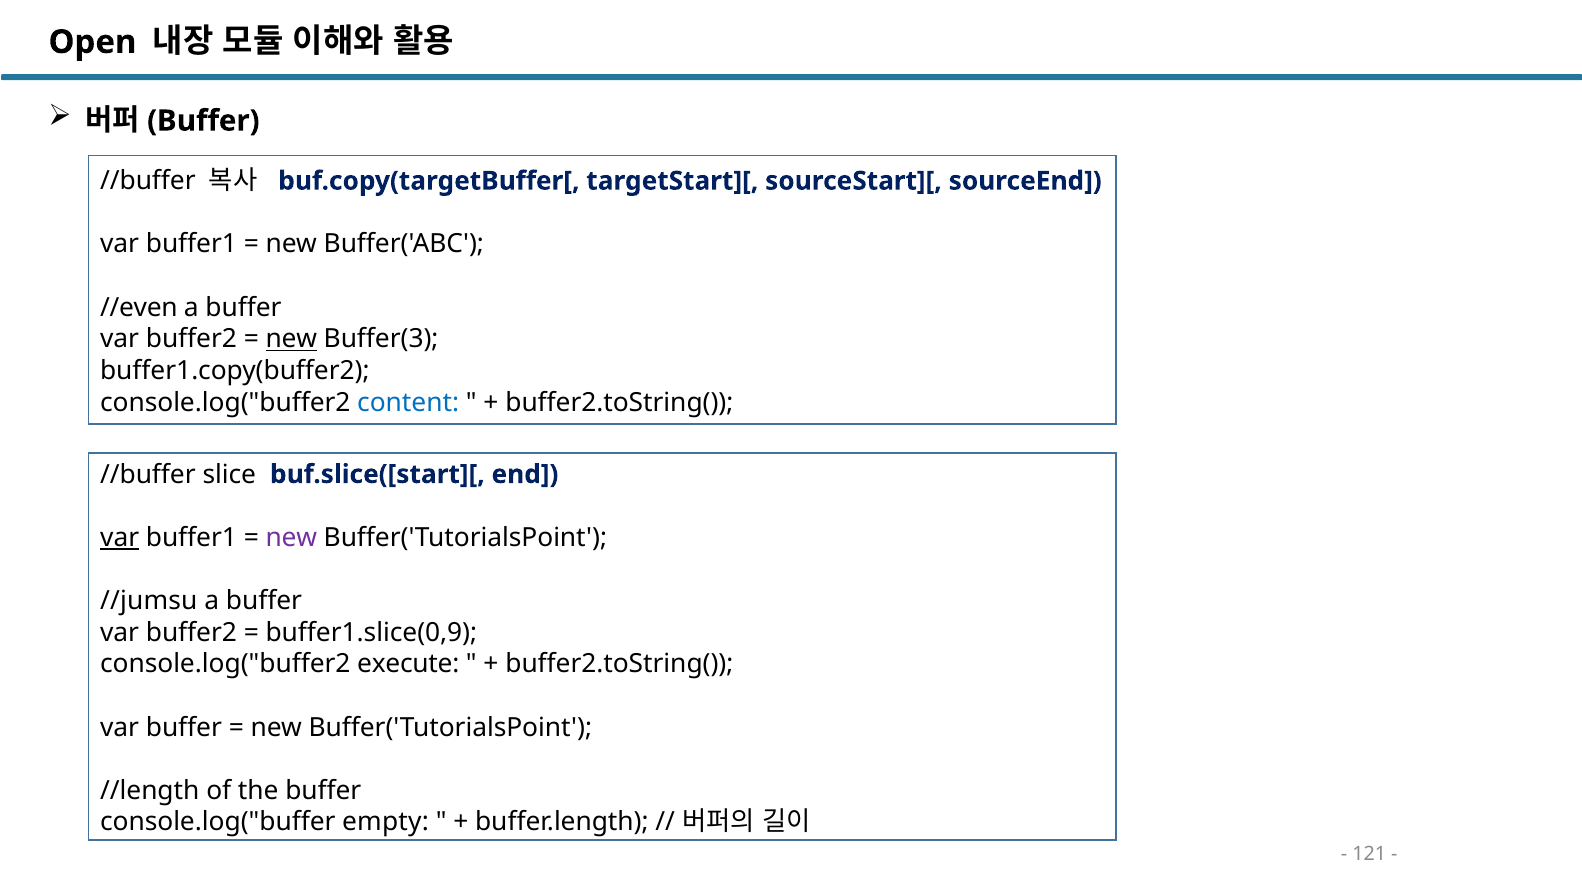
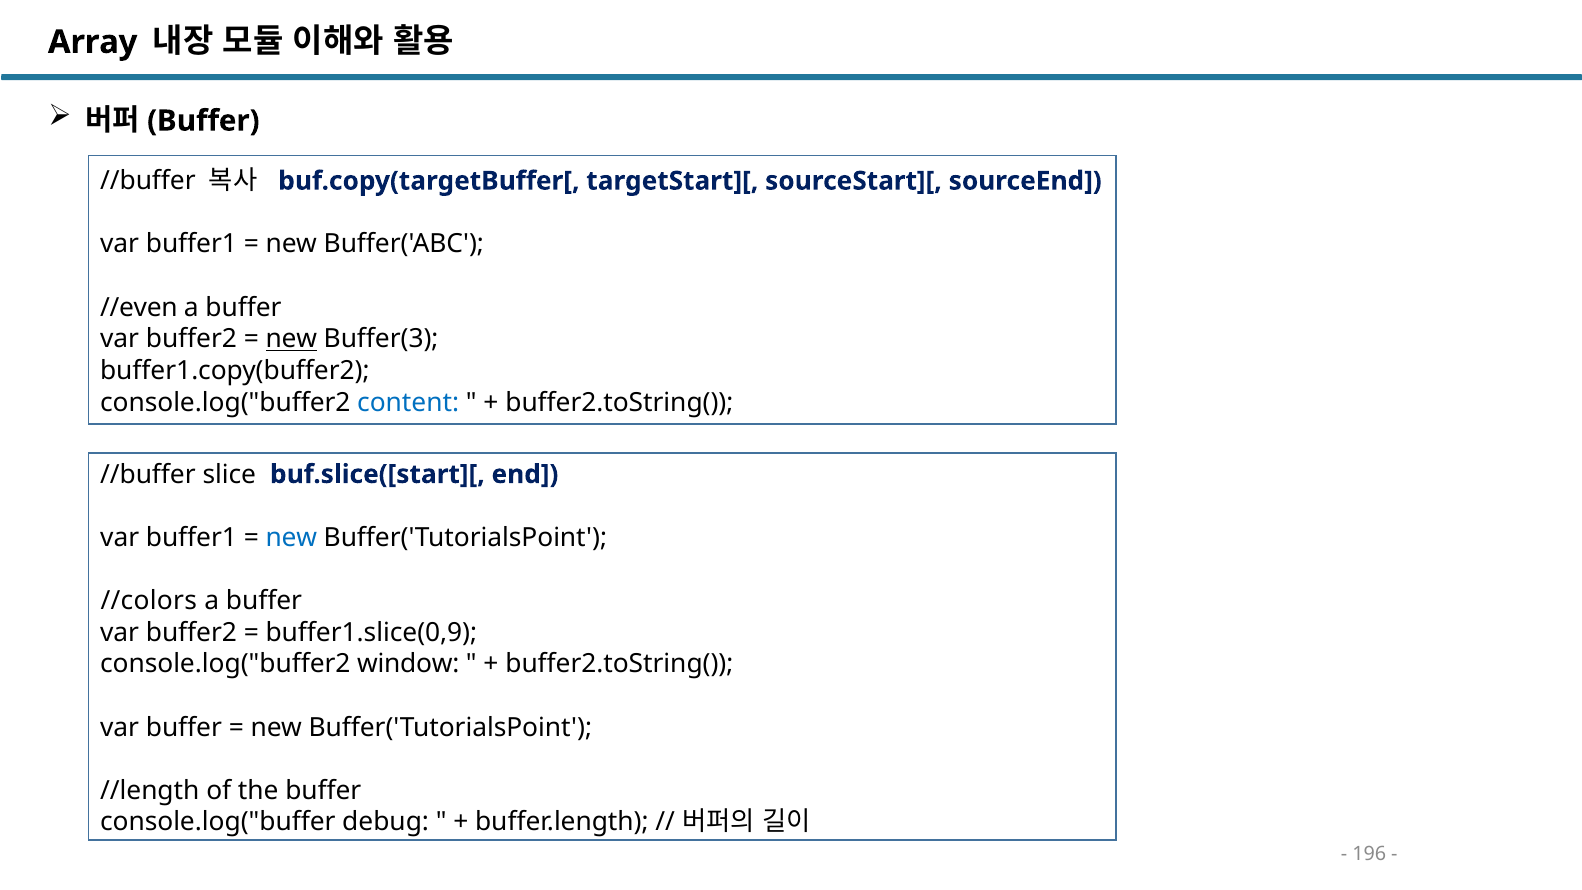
Open: Open -> Array
var at (120, 538) underline: present -> none
new at (291, 538) colour: purple -> blue
//jumsu: //jumsu -> //colors
execute: execute -> window
empty: empty -> debug
121: 121 -> 196
